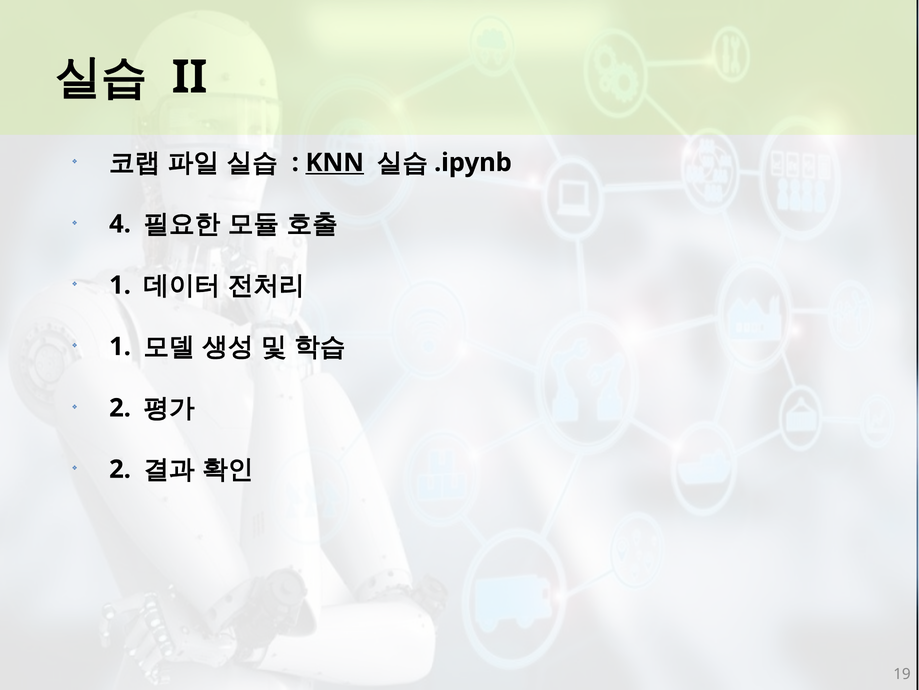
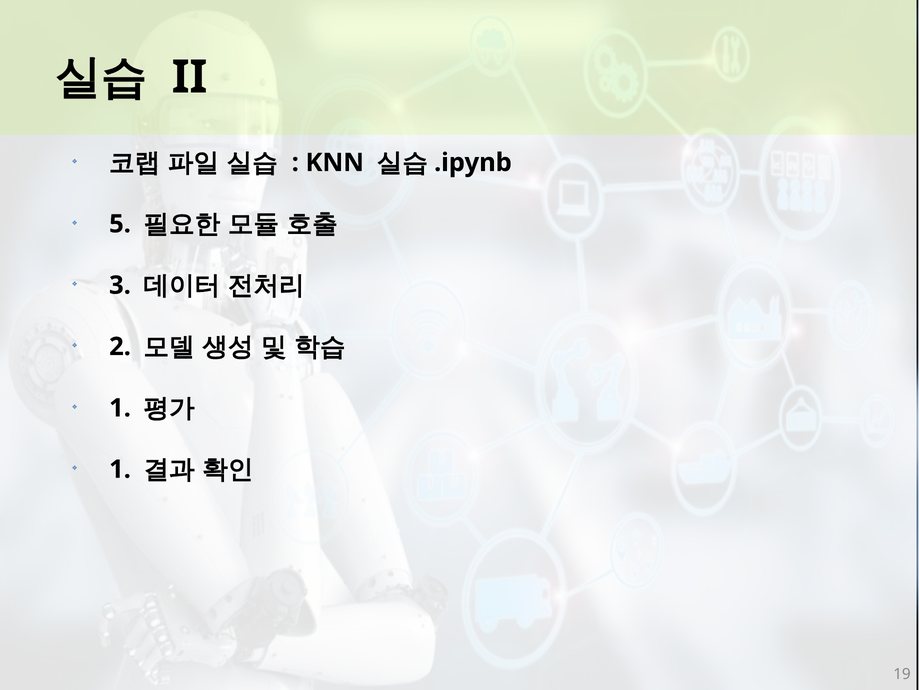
KNN underline: present -> none
4: 4 -> 5
1 at (120, 285): 1 -> 3
1 at (120, 346): 1 -> 2
2 at (120, 408): 2 -> 1
2 at (120, 469): 2 -> 1
